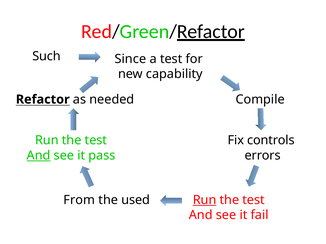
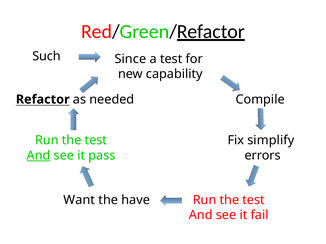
controls: controls -> simplify
From: From -> Want
used: used -> have
Run at (205, 200) underline: present -> none
